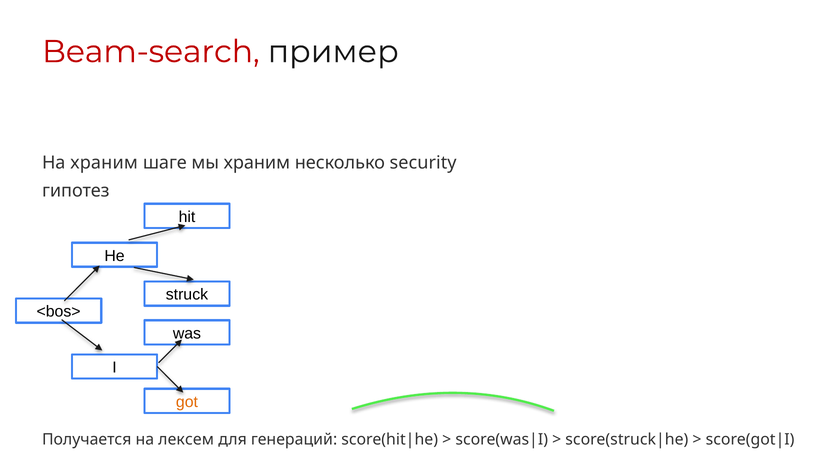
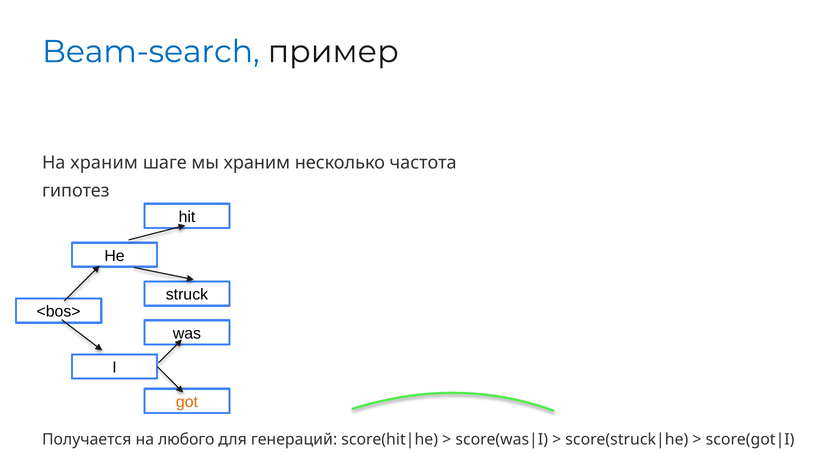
Beam-search colour: red -> blue
security: security -> частота
лексем: лексем -> любого
